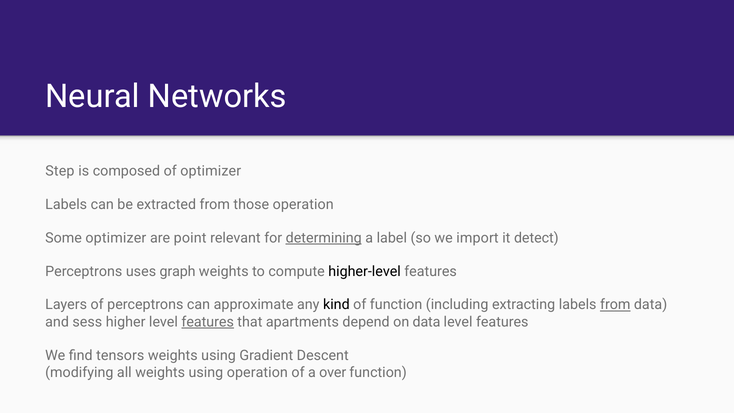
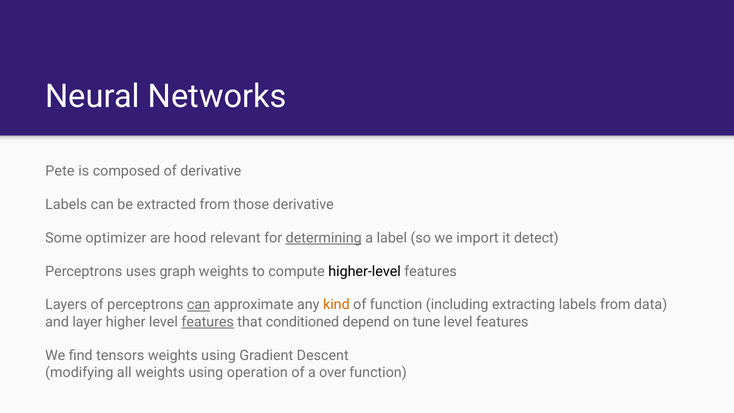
Step: Step -> Pete
of optimizer: optimizer -> derivative
those operation: operation -> derivative
point: point -> hood
can at (199, 305) underline: none -> present
kind colour: black -> orange
from at (615, 305) underline: present -> none
sess: sess -> layer
apartments: apartments -> conditioned
on data: data -> tune
